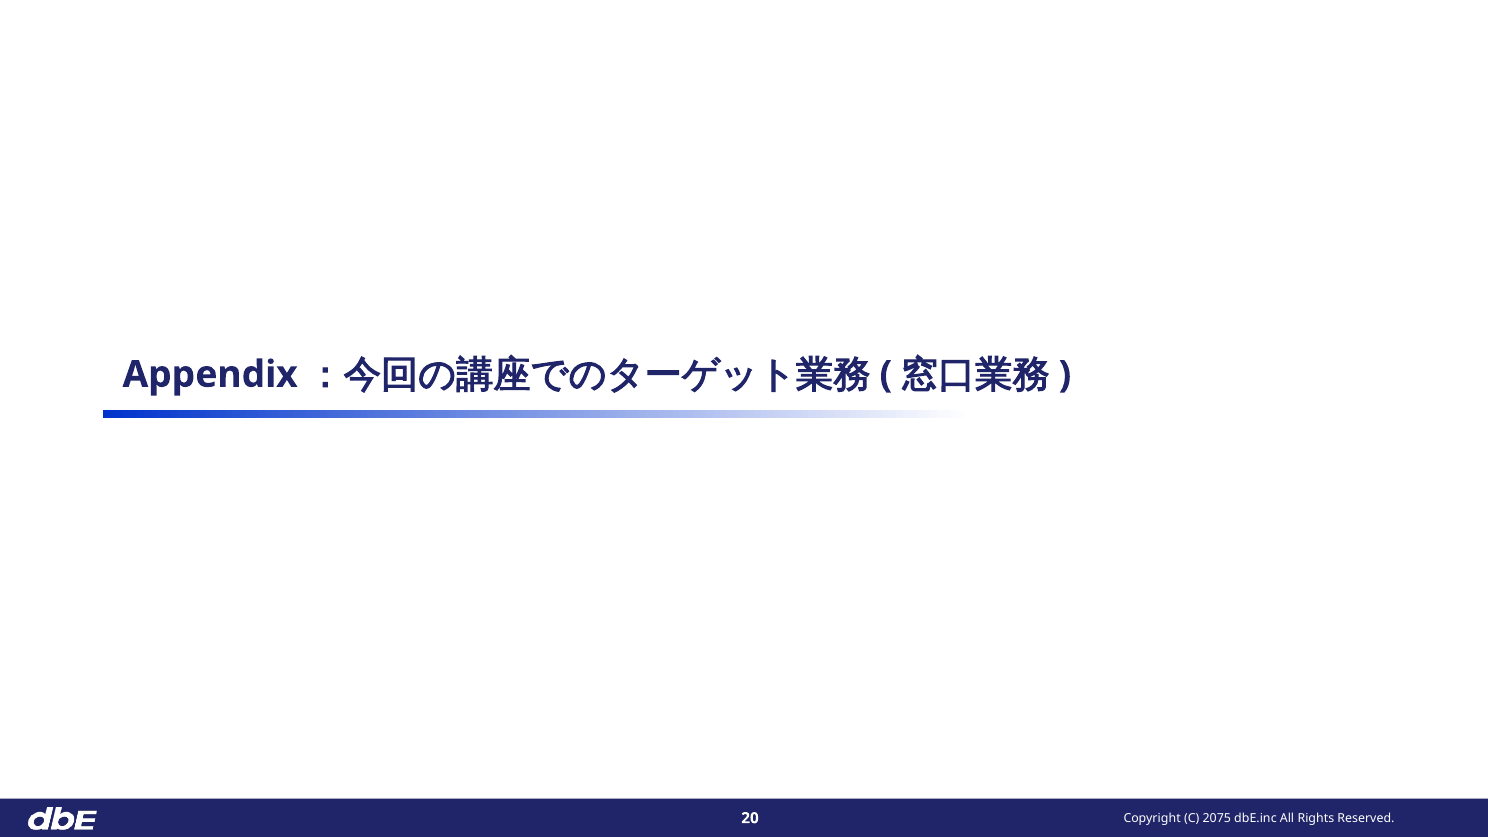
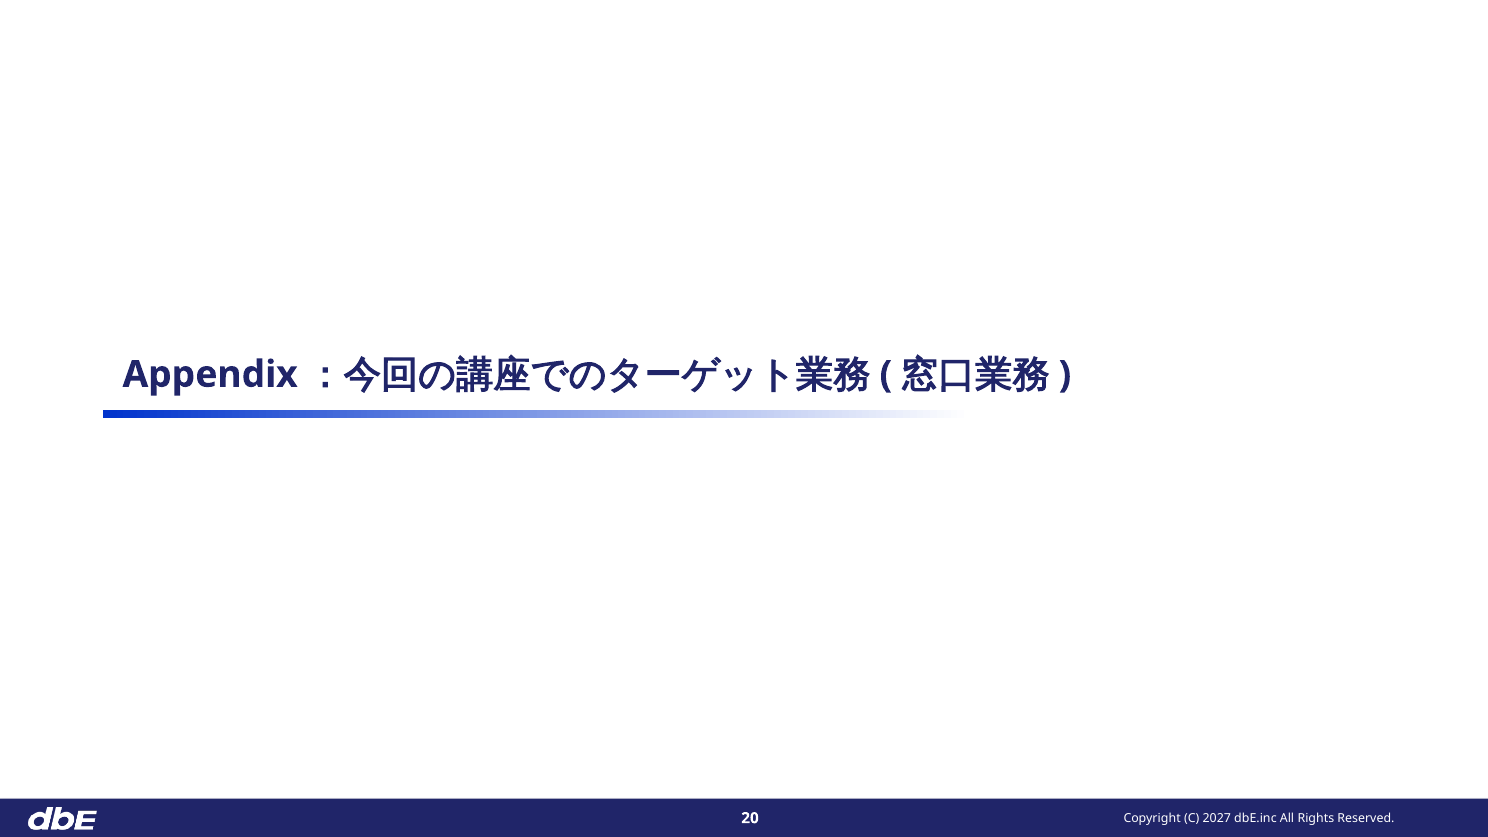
2075: 2075 -> 2027
